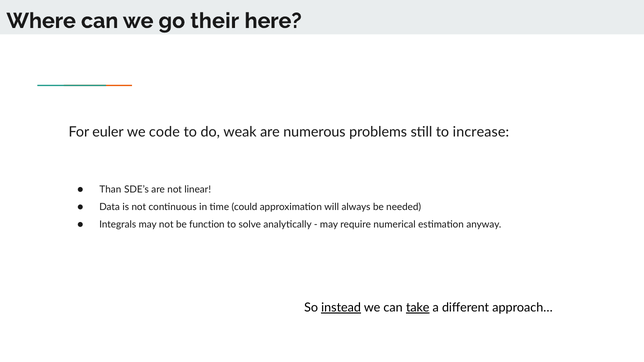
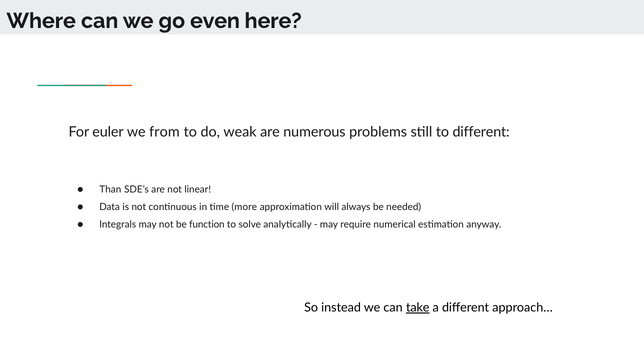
their: their -> even
code: code -> from
to increase: increase -> different
could: could -> more
instead underline: present -> none
